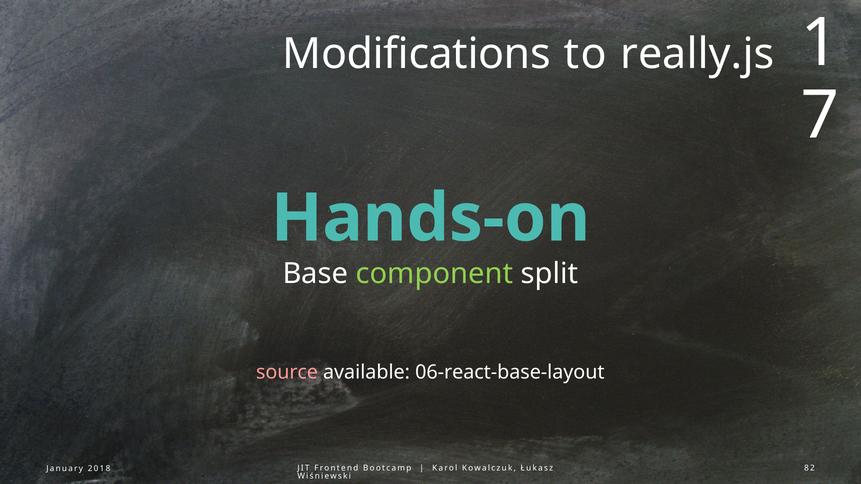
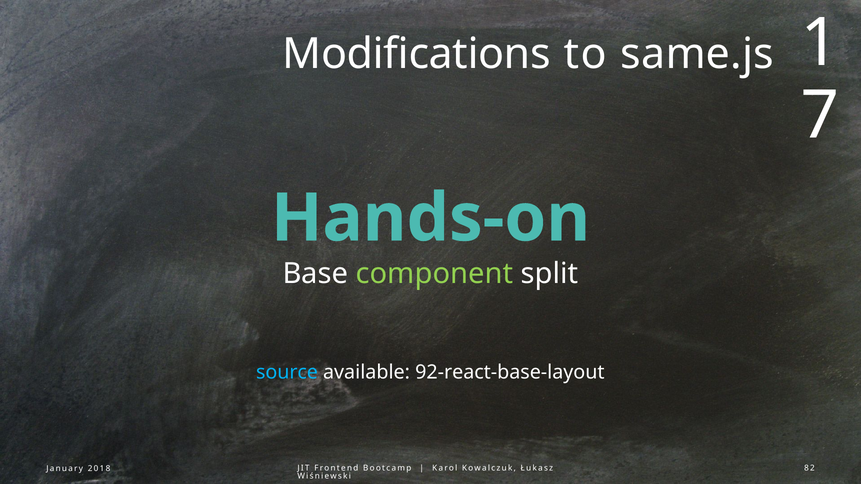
really.js: really.js -> same.js
source colour: pink -> light blue
06-react-base-layout: 06-react-base-layout -> 92-react-base-layout
